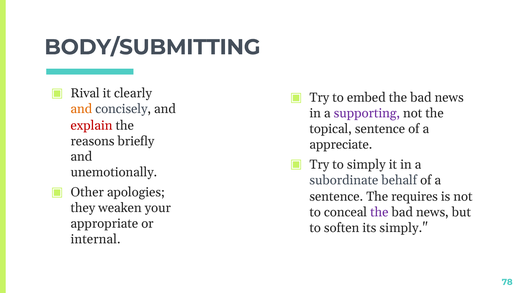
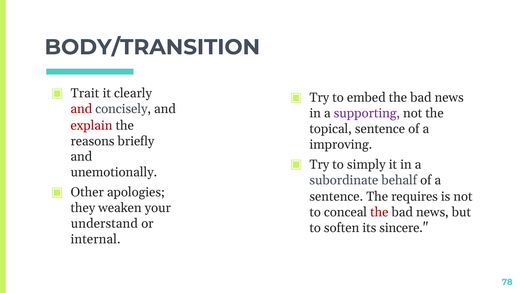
BODY/SUBMITTING: BODY/SUBMITTING -> BODY/TRANSITION
Rival: Rival -> Trait
and at (81, 109) colour: orange -> red
appreciate: appreciate -> improving
the at (379, 212) colour: purple -> red
appropriate: appropriate -> understand
its simply: simply -> sincere
